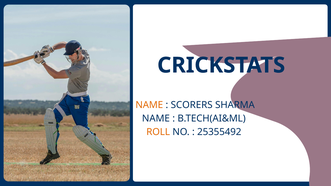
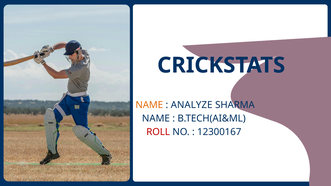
SCORERS: SCORERS -> ANALYZE
ROLL colour: orange -> red
25355492: 25355492 -> 12300167
